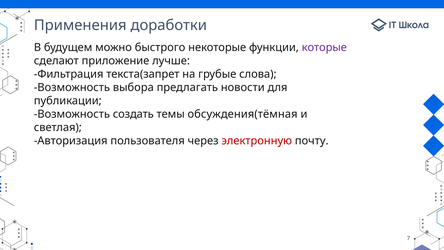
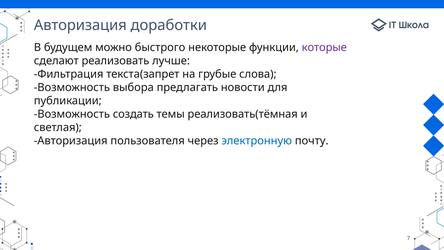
Применения at (80, 25): Применения -> Авторизация
приложение: приложение -> реализовать
обсуждения(тёмная: обсуждения(тёмная -> реализовать(тёмная
электронную colour: red -> blue
